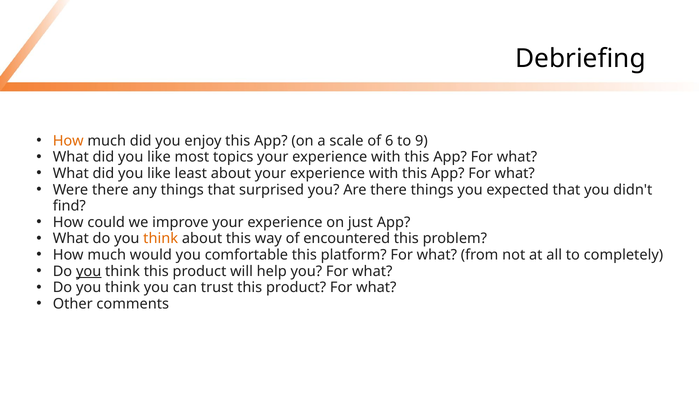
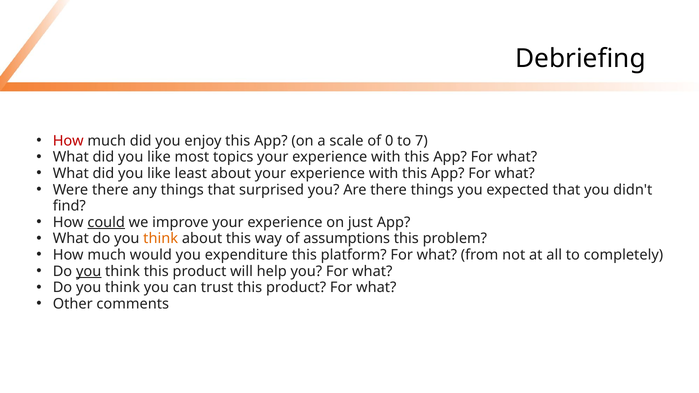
How at (68, 141) colour: orange -> red
6: 6 -> 0
9: 9 -> 7
could underline: none -> present
encountered: encountered -> assumptions
comfortable: comfortable -> expenditure
